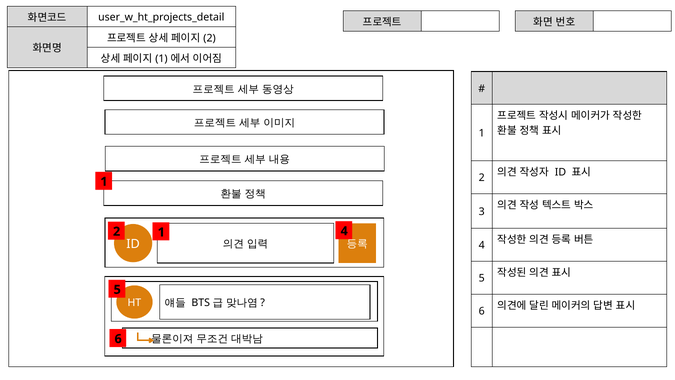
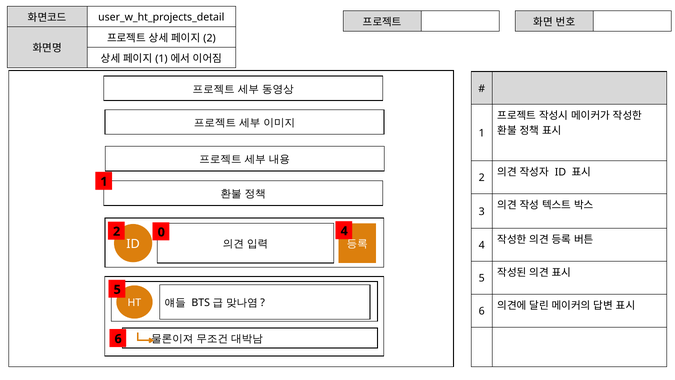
2 1: 1 -> 0
